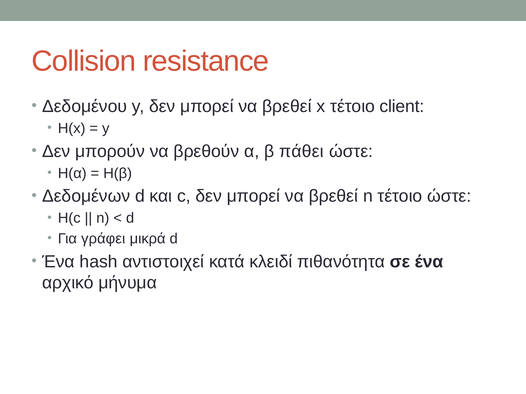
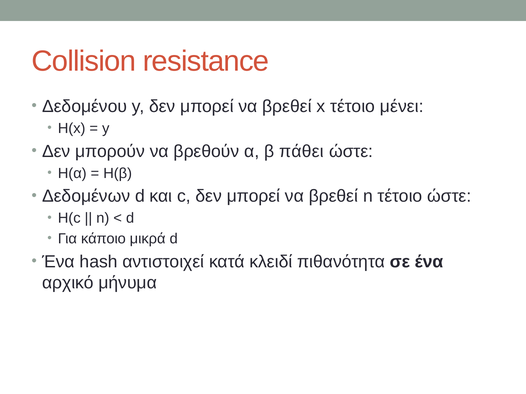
client: client -> μένει
γράφει: γράφει -> κάποιο
